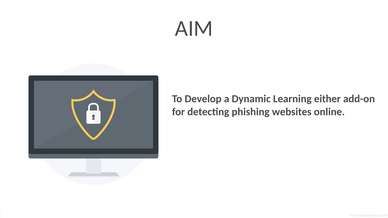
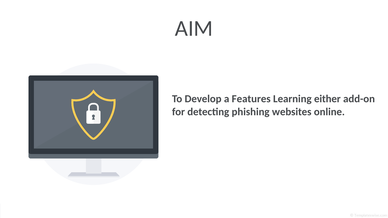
Dynamic: Dynamic -> Features
